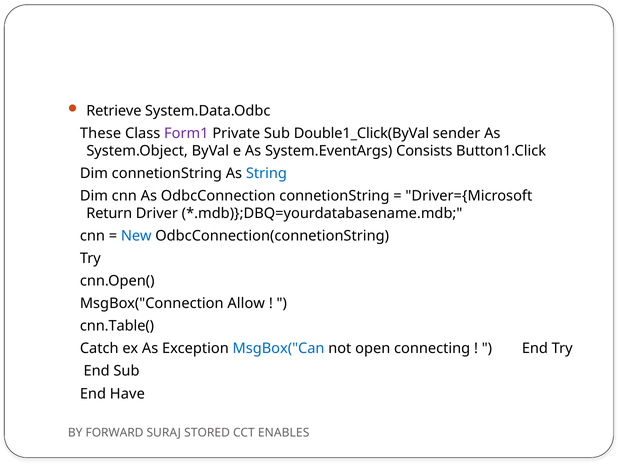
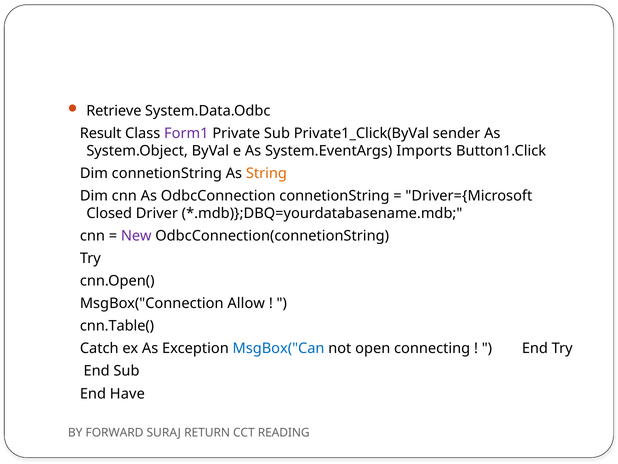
These: These -> Result
Double1_Click(ByVal: Double1_Click(ByVal -> Private1_Click(ByVal
Consists: Consists -> Imports
String colour: blue -> orange
Return: Return -> Closed
New colour: blue -> purple
STORED: STORED -> RETURN
ENABLES: ENABLES -> READING
